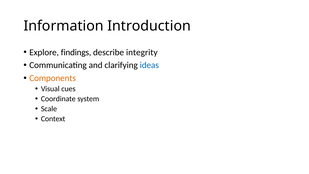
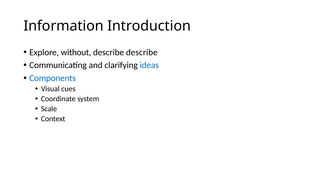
findings: findings -> without
describe integrity: integrity -> describe
Components colour: orange -> blue
